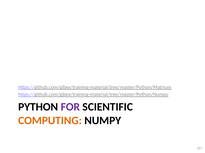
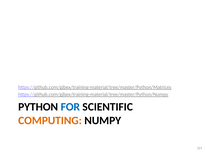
FOR colour: purple -> blue
